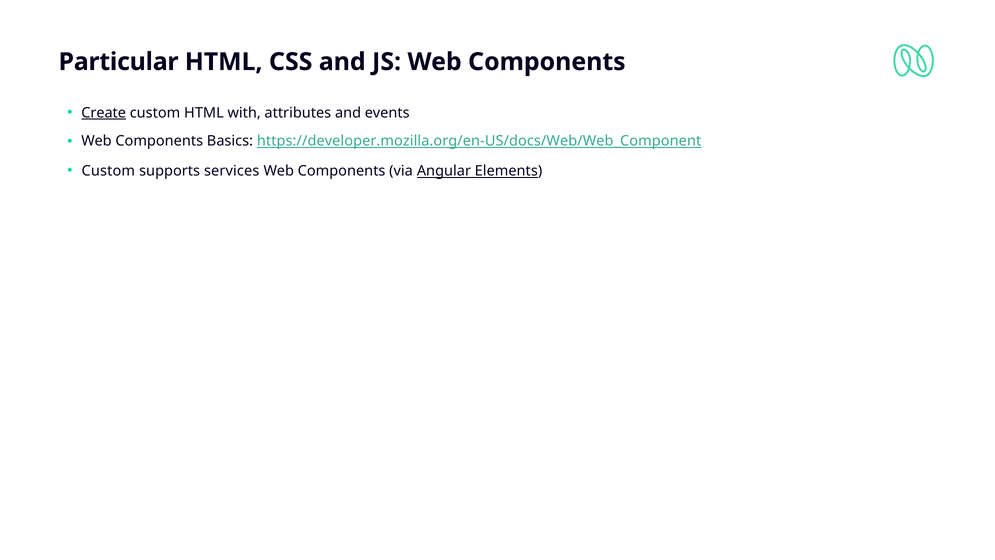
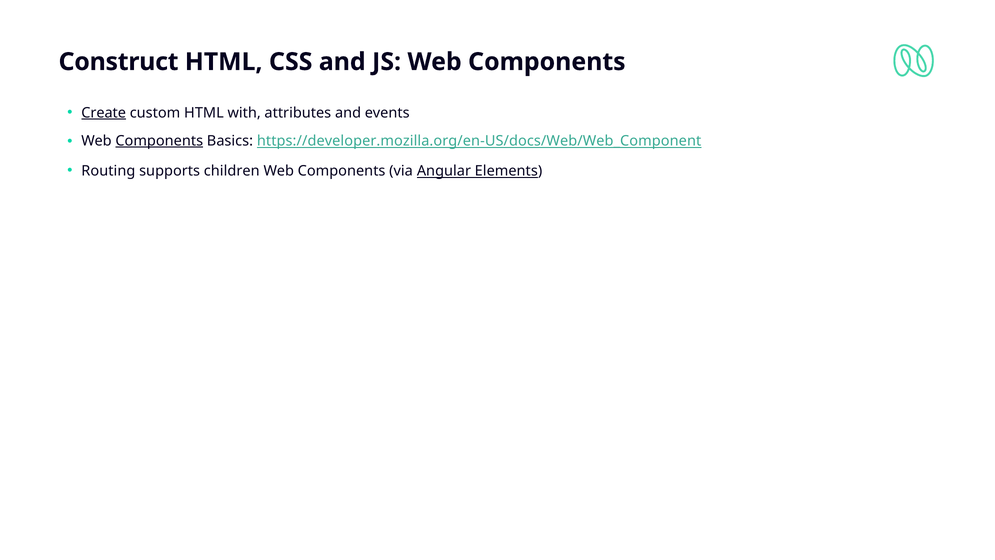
Particular: Particular -> Construct
Components at (159, 141) underline: none -> present
Custom at (108, 171): Custom -> Routing
services: services -> children
